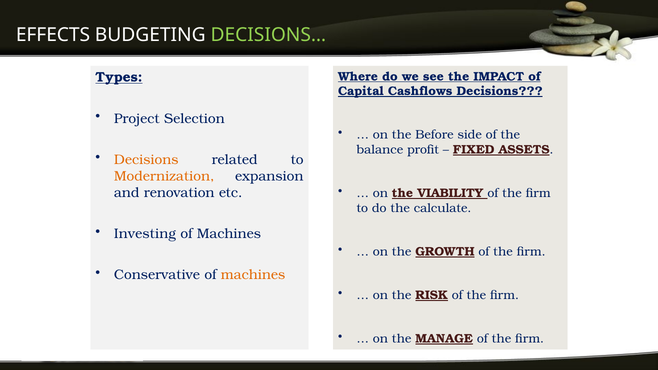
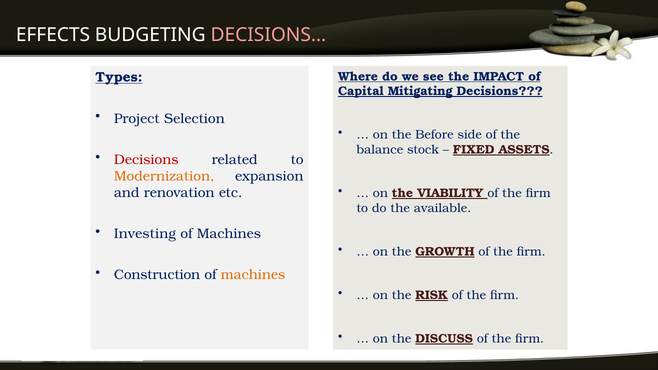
DECISIONS… colour: light green -> pink
Cashflows: Cashflows -> Mitigating
profit: profit -> stock
Decisions at (146, 160) colour: orange -> red
calculate: calculate -> available
Conservative: Conservative -> Construction
MANAGE: MANAGE -> DISCUSS
